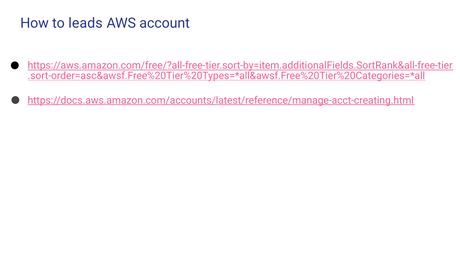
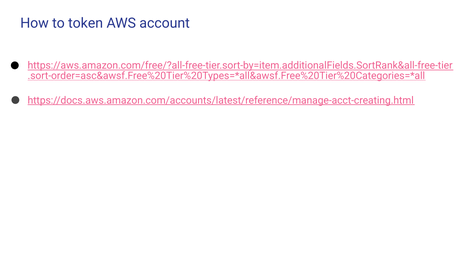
leads: leads -> token
